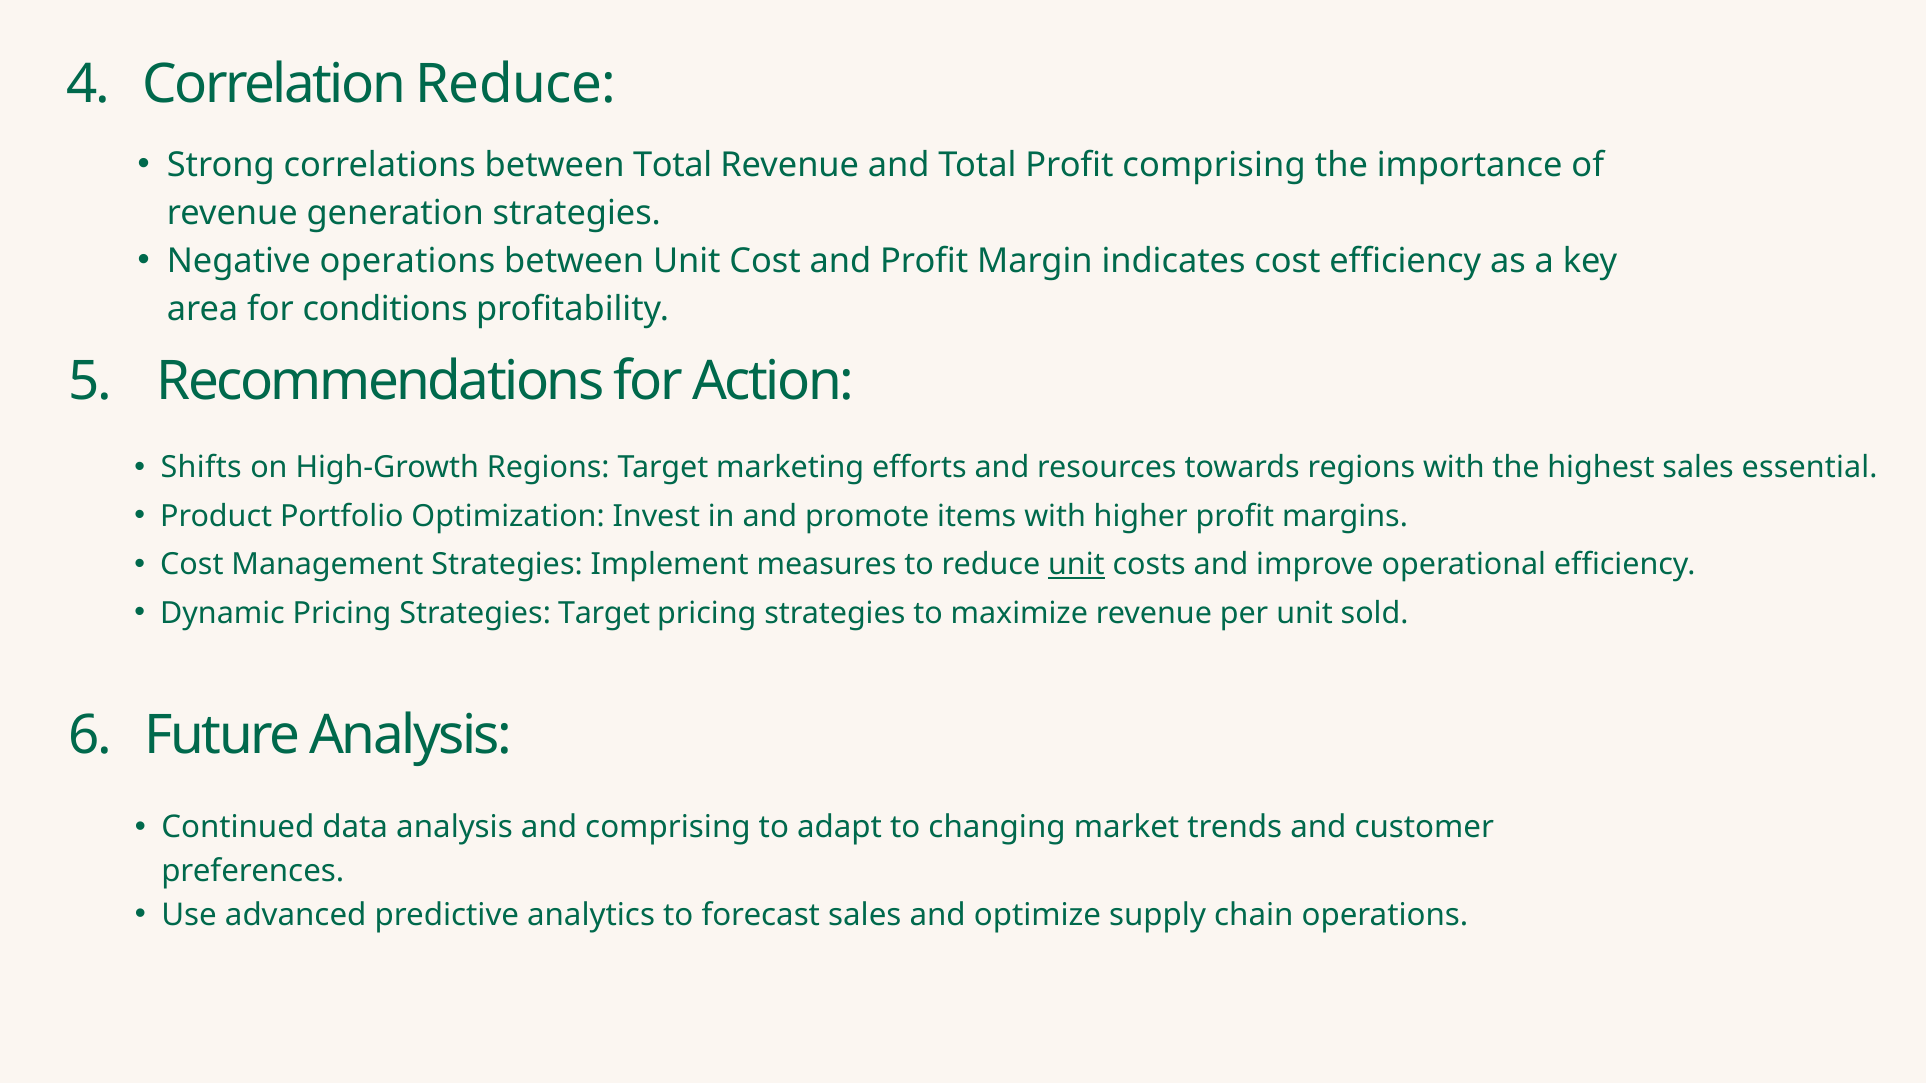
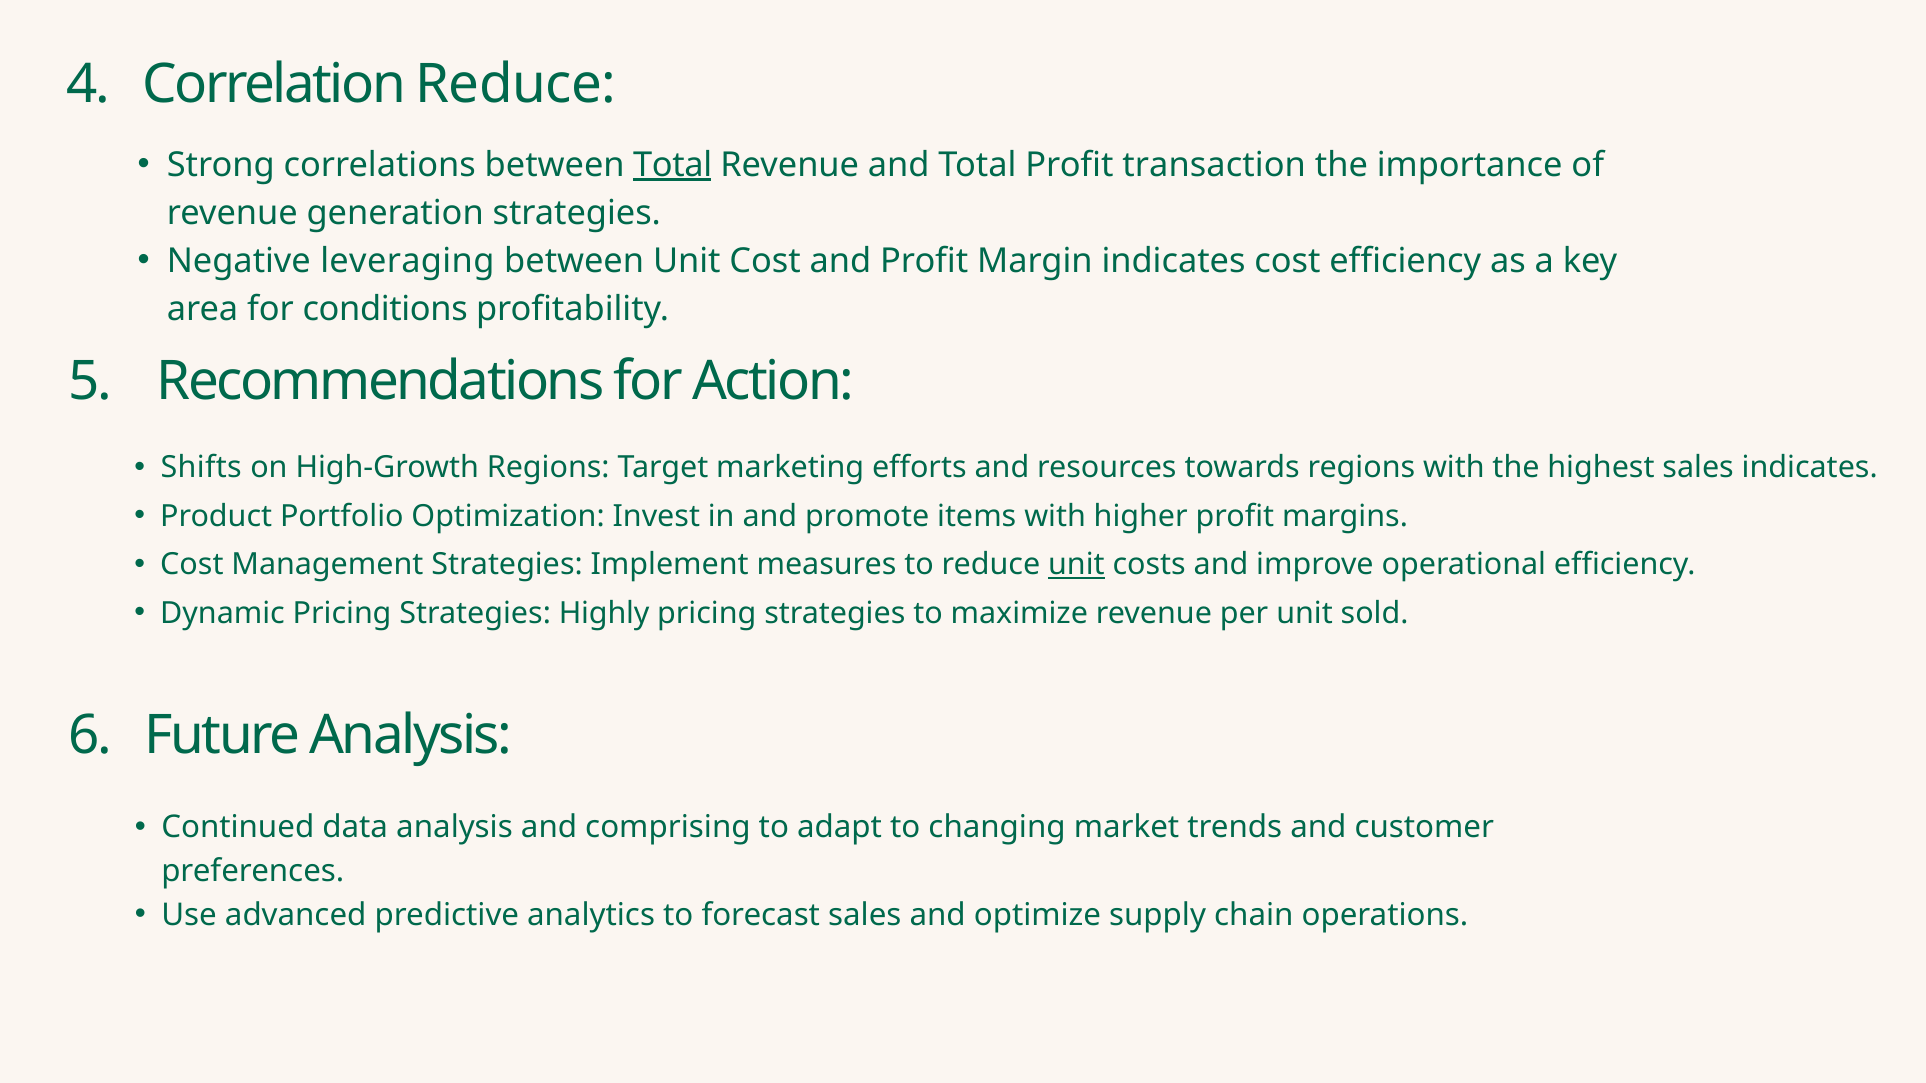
Total at (673, 165) underline: none -> present
Profit comprising: comprising -> transaction
Negative operations: operations -> leveraging
sales essential: essential -> indicates
Strategies Target: Target -> Highly
